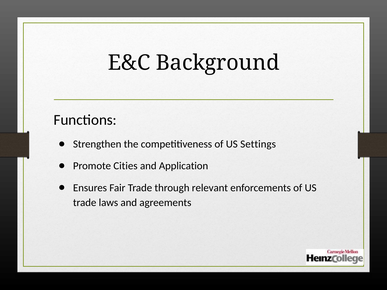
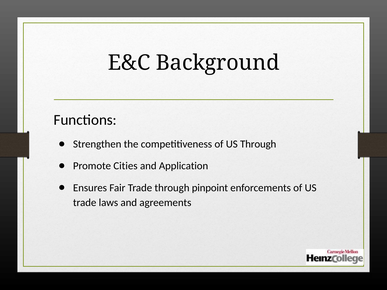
US Settings: Settings -> Through
relevant: relevant -> pinpoint
